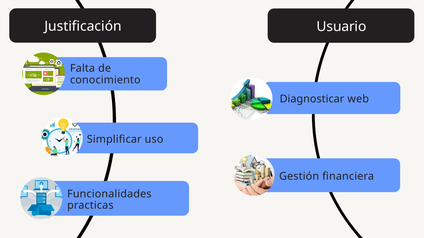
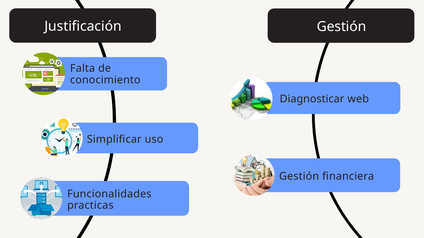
Justificación Usuario: Usuario -> Gestión
